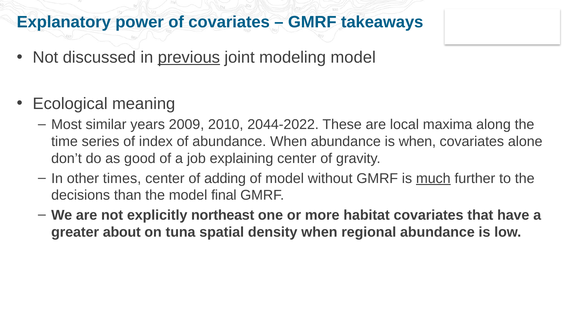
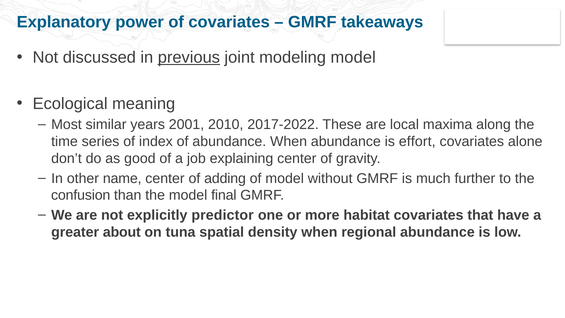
2009: 2009 -> 2001
2044-2022: 2044-2022 -> 2017-2022
is when: when -> effort
times: times -> name
much underline: present -> none
decisions: decisions -> confusion
northeast: northeast -> predictor
